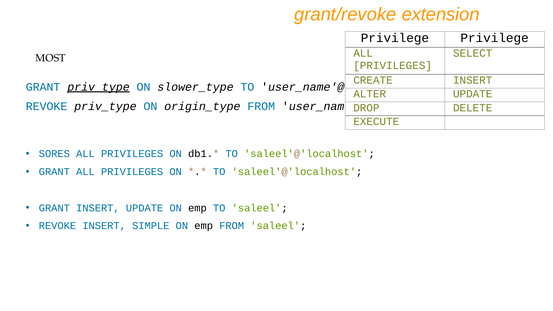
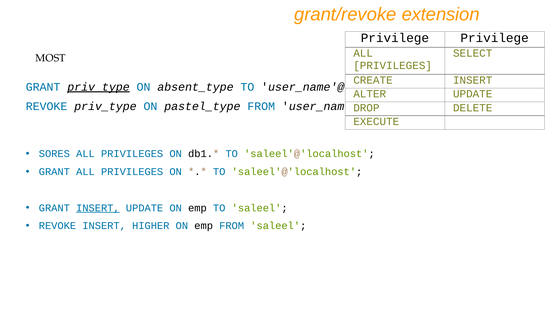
slower_type: slower_type -> absent_type
origin_type: origin_type -> pastel_type
INSERT at (98, 208) underline: none -> present
SIMPLE: SIMPLE -> HIGHER
